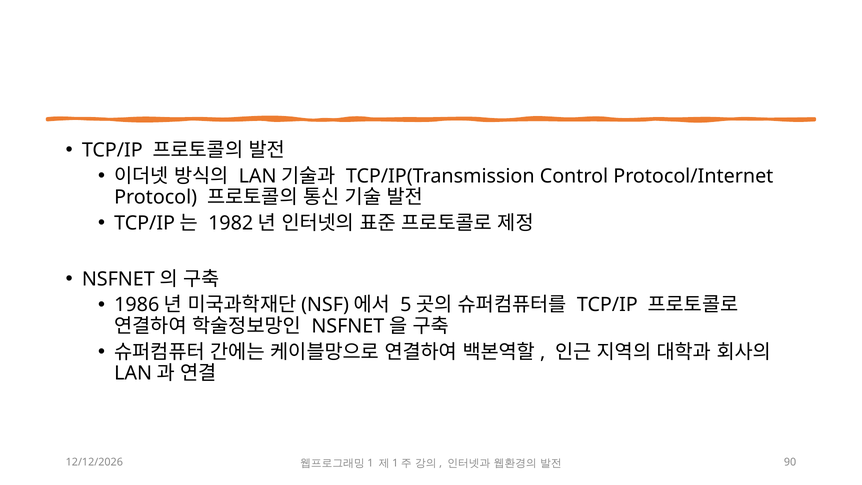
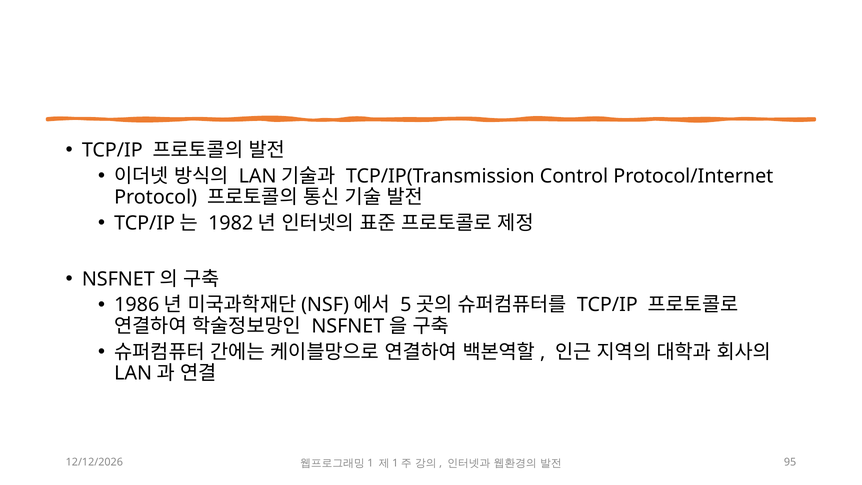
90: 90 -> 95
